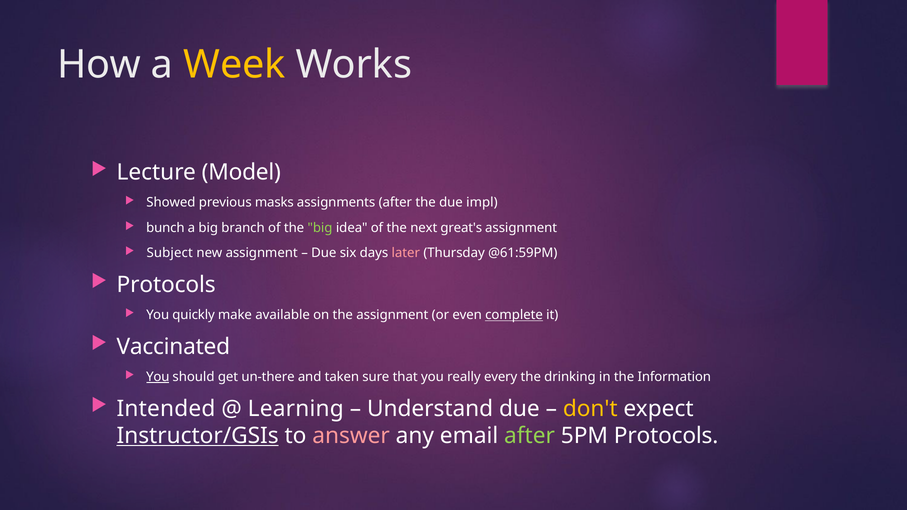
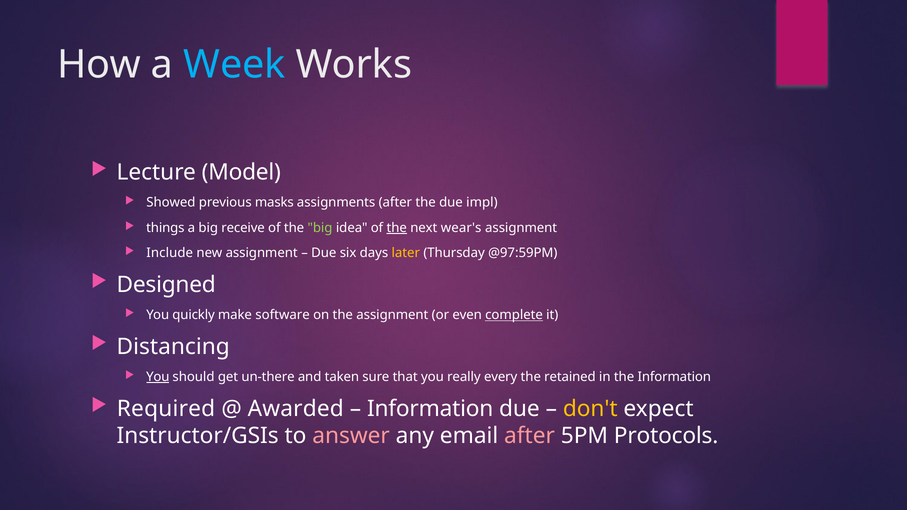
Week colour: yellow -> light blue
bunch: bunch -> things
branch: branch -> receive
the at (397, 228) underline: none -> present
great's: great's -> wear's
Subject: Subject -> Include
later colour: pink -> yellow
@61:59PM: @61:59PM -> @97:59PM
Protocols at (166, 285): Protocols -> Designed
available: available -> software
Vaccinated: Vaccinated -> Distancing
drinking: drinking -> retained
Intended: Intended -> Required
Learning: Learning -> Awarded
Understand at (430, 409): Understand -> Information
Instructor/GSIs underline: present -> none
after at (529, 436) colour: light green -> pink
